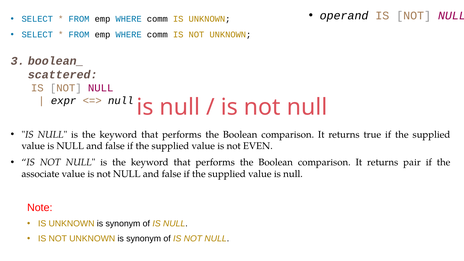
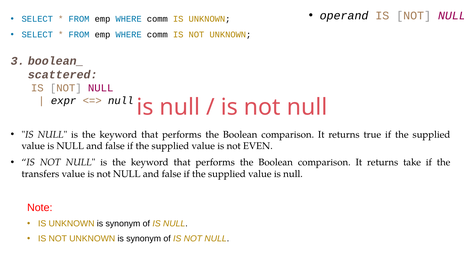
pair: pair -> take
associate: associate -> transfers
